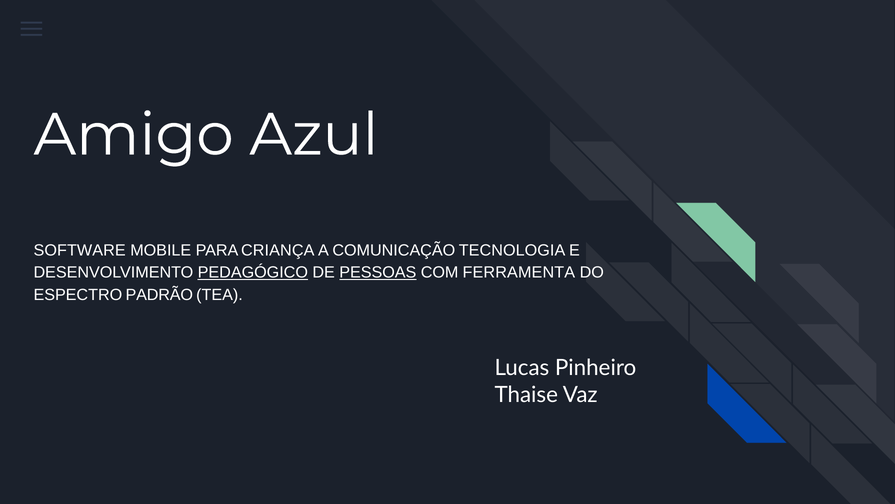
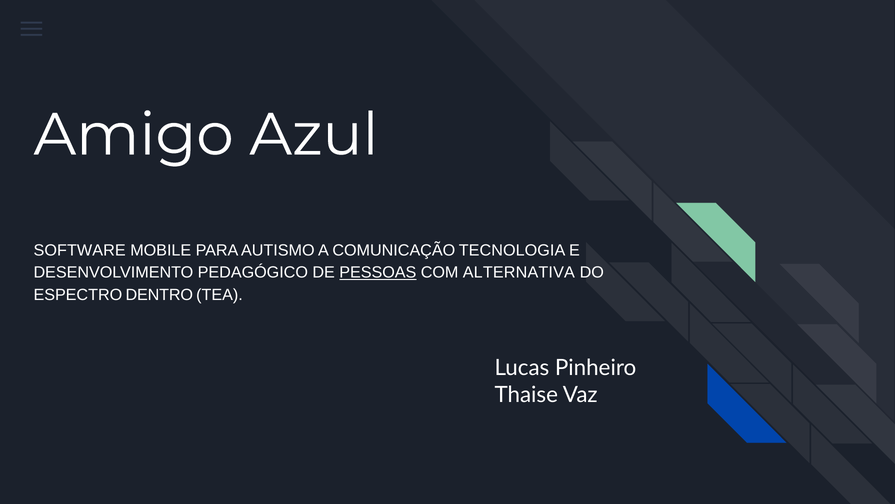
CRIANÇA: CRIANÇA -> AUTISMO
PEDAGÓGICO underline: present -> none
FERRAMENTA: FERRAMENTA -> ALTERNATIVA
PADRÃO: PADRÃO -> DENTRO
